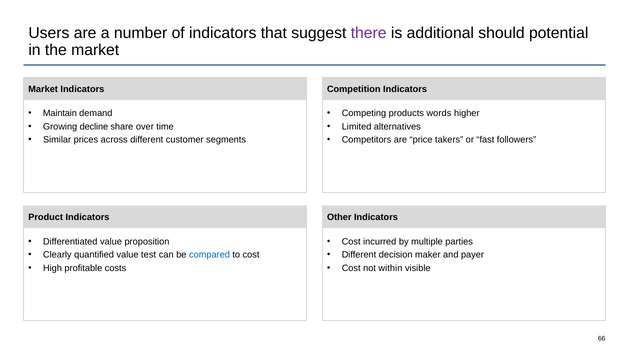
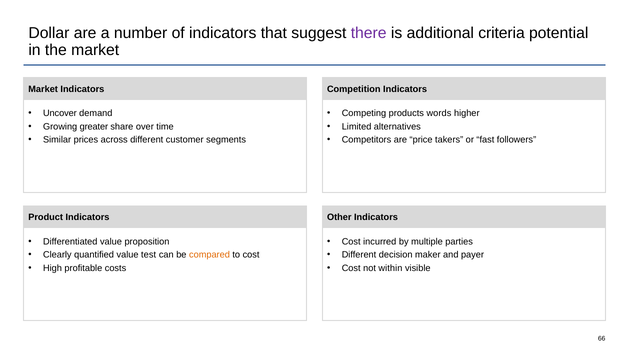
Users: Users -> Dollar
should: should -> criteria
Maintain: Maintain -> Uncover
decline: decline -> greater
compared colour: blue -> orange
